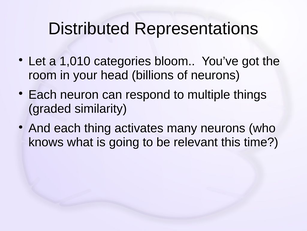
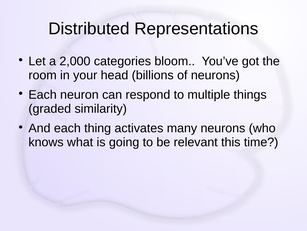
1,010: 1,010 -> 2,000
